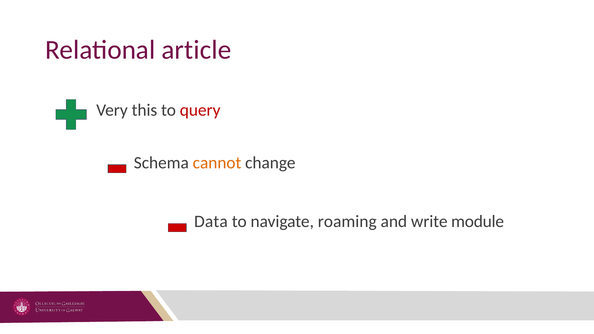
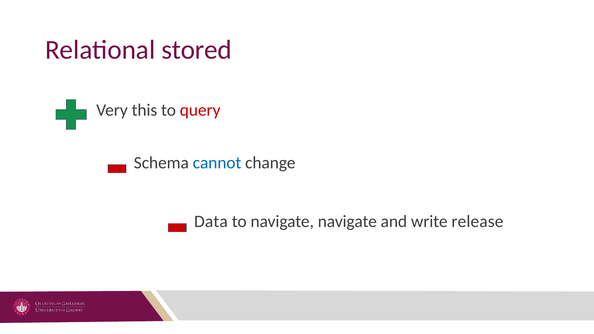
article: article -> stored
cannot colour: orange -> blue
navigate roaming: roaming -> navigate
module: module -> release
